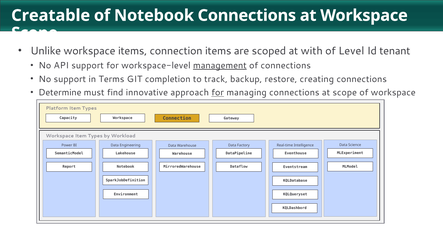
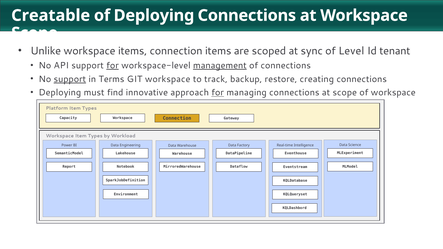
of Notebook: Notebook -> Deploying
with: with -> sync
for at (113, 66) underline: none -> present
support at (70, 79) underline: none -> present
GIT completion: completion -> workspace
Determine at (60, 93): Determine -> Deploying
